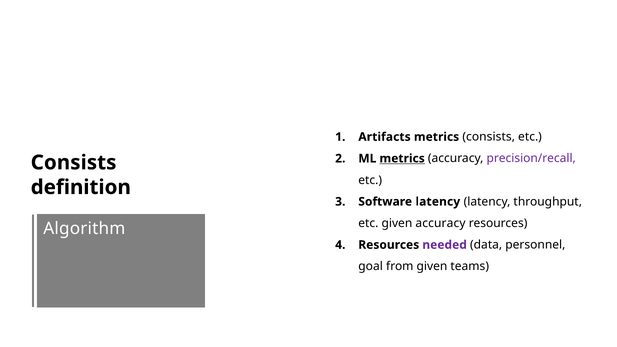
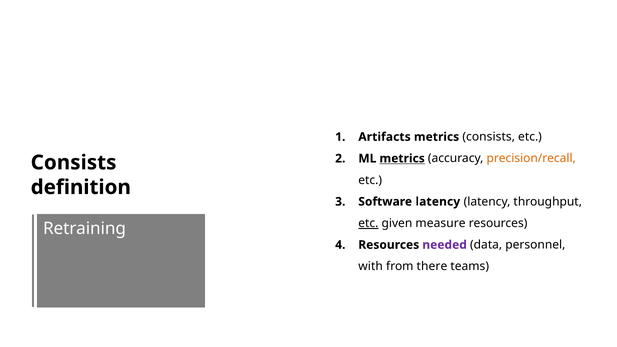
precision/recall colour: purple -> orange
etc at (368, 223) underline: none -> present
given accuracy: accuracy -> measure
Algorithm: Algorithm -> Retraining
goal: goal -> with
from given: given -> there
